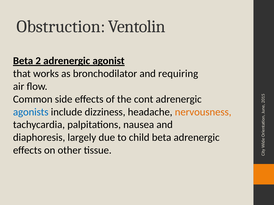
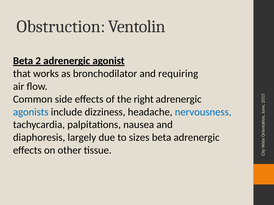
cont: cont -> right
nervousness colour: orange -> blue
child: child -> sizes
